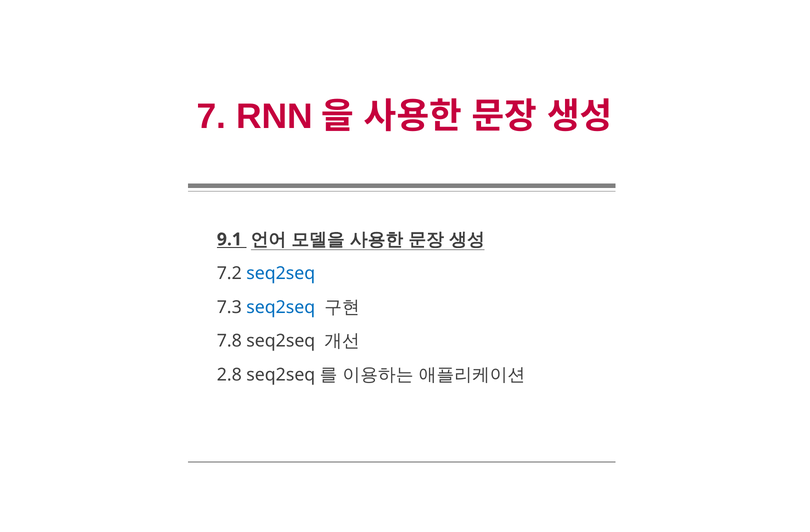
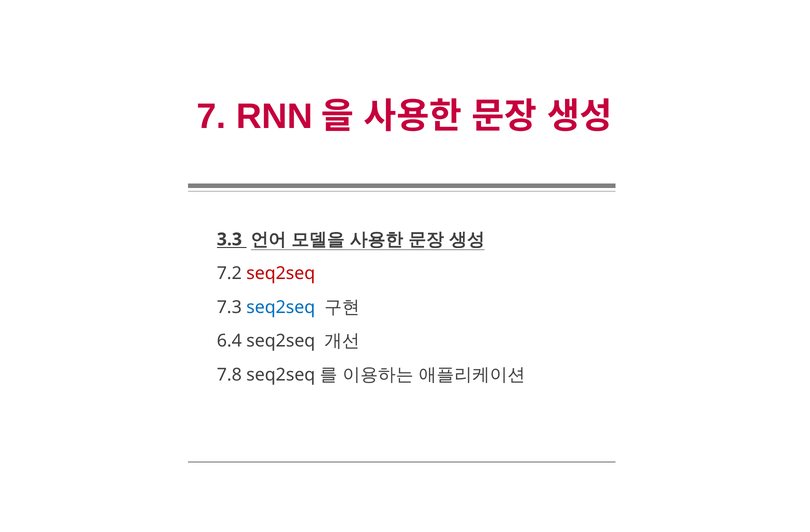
9.1: 9.1 -> 3.3
seq2seq at (281, 273) colour: blue -> red
7.8: 7.8 -> 6.4
2.8: 2.8 -> 7.8
